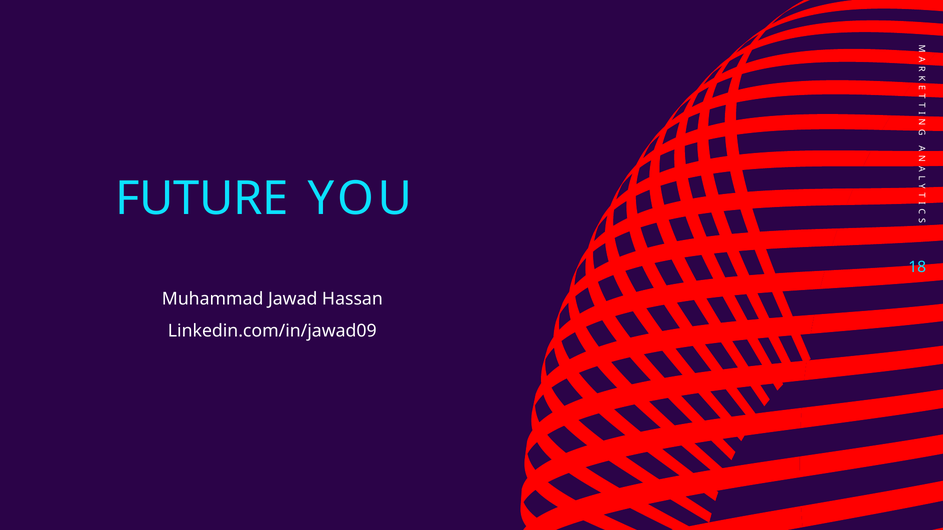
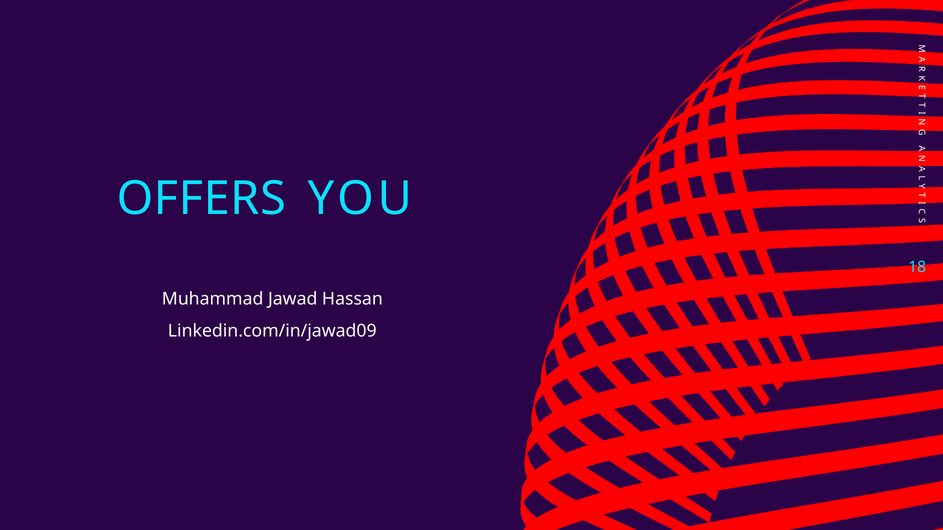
FUTURE: FUTURE -> OFFERS
